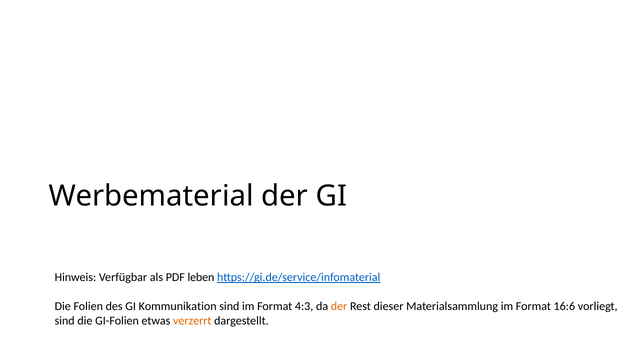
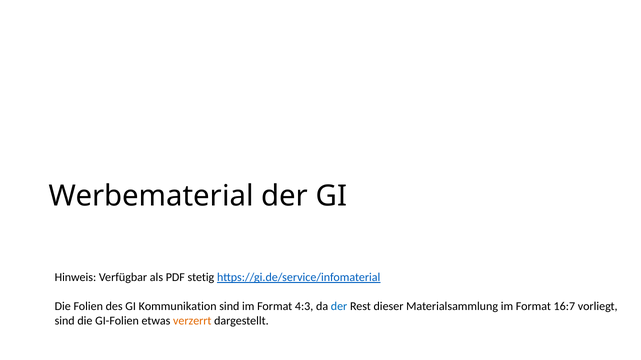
leben: leben -> stetig
der at (339, 307) colour: orange -> blue
16:6: 16:6 -> 16:7
